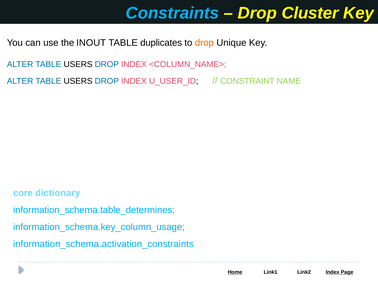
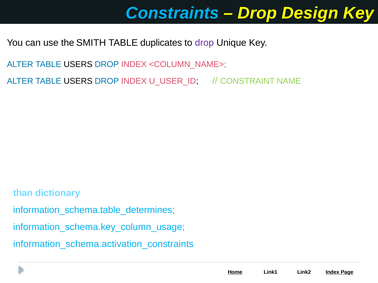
Cluster: Cluster -> Design
INOUT: INOUT -> SMITH
drop at (204, 43) colour: orange -> purple
core: core -> than
